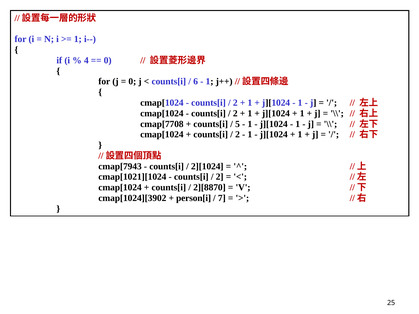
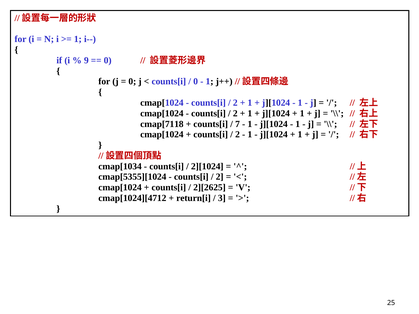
4: 4 -> 9
6 at (196, 82): 6 -> 0
cmap[7708: cmap[7708 -> cmap[7118
5: 5 -> 7
cmap[7943: cmap[7943 -> cmap[1034
cmap[1021][1024: cmap[1021][1024 -> cmap[5355][1024
2][8870: 2][8870 -> 2][2625
cmap[1024][3902: cmap[1024][3902 -> cmap[1024][4712
person[i: person[i -> return[i
7: 7 -> 3
